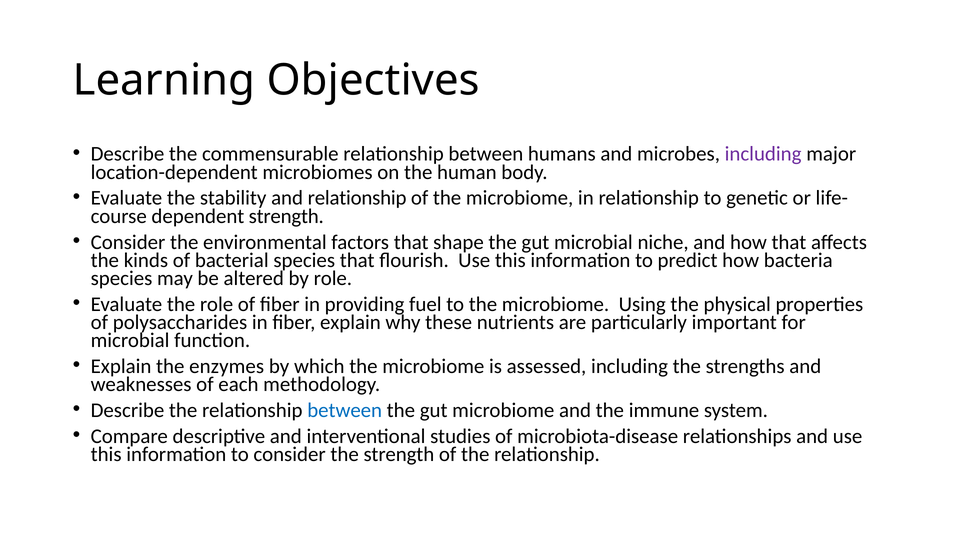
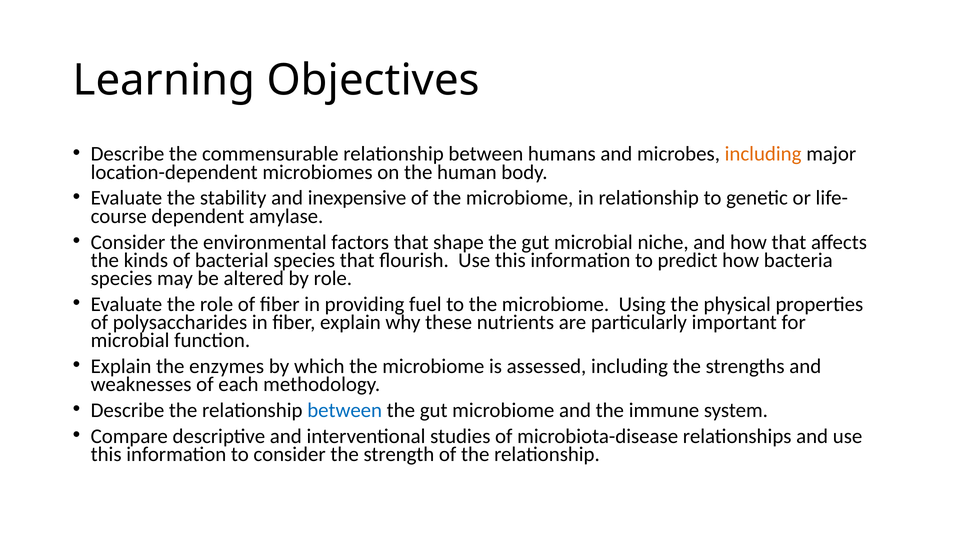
including at (763, 154) colour: purple -> orange
and relationship: relationship -> inexpensive
dependent strength: strength -> amylase
